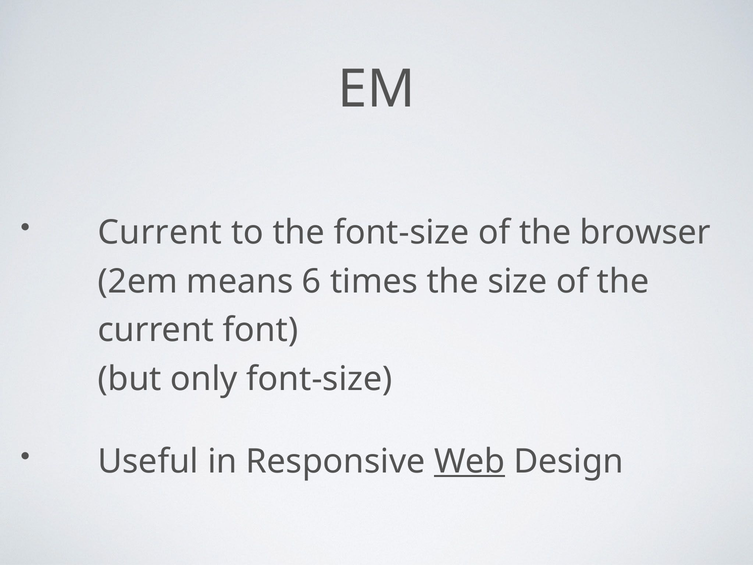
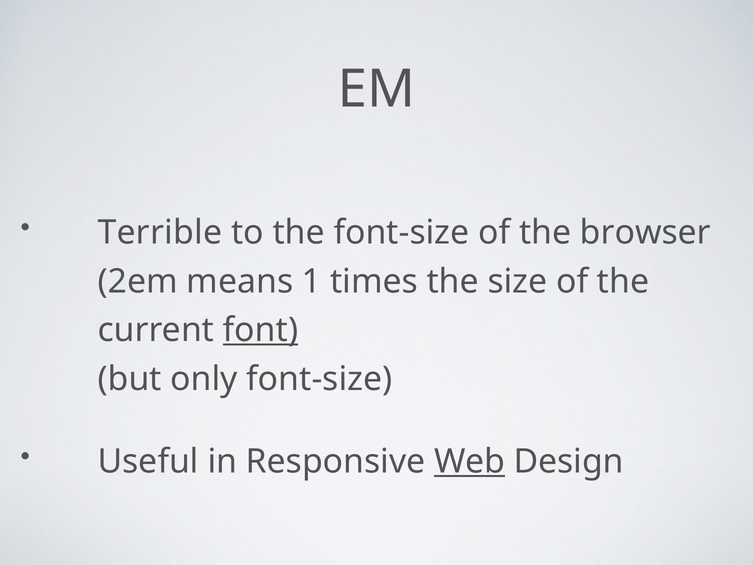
Current at (160, 233): Current -> Terrible
6: 6 -> 1
font underline: none -> present
